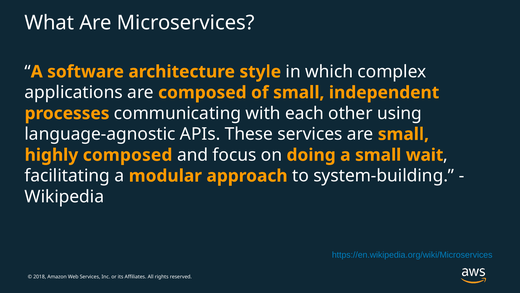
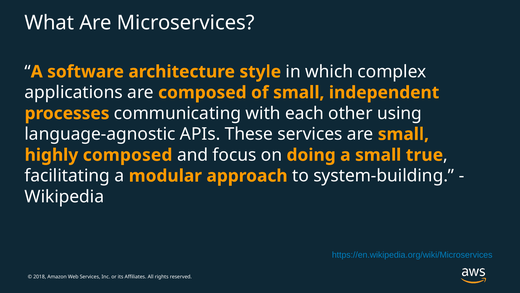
wait: wait -> true
